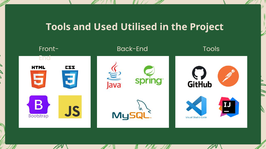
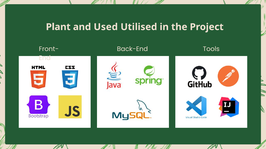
Tools at (58, 27): Tools -> Plant
